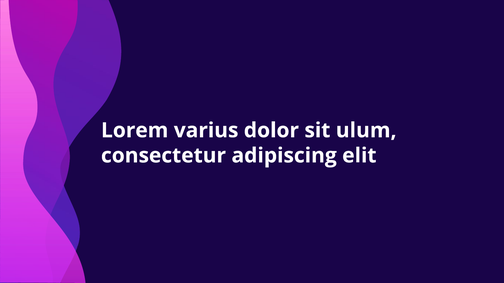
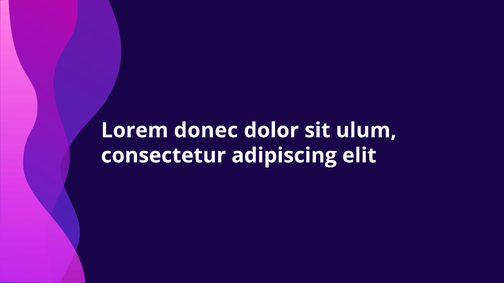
varius: varius -> donec
